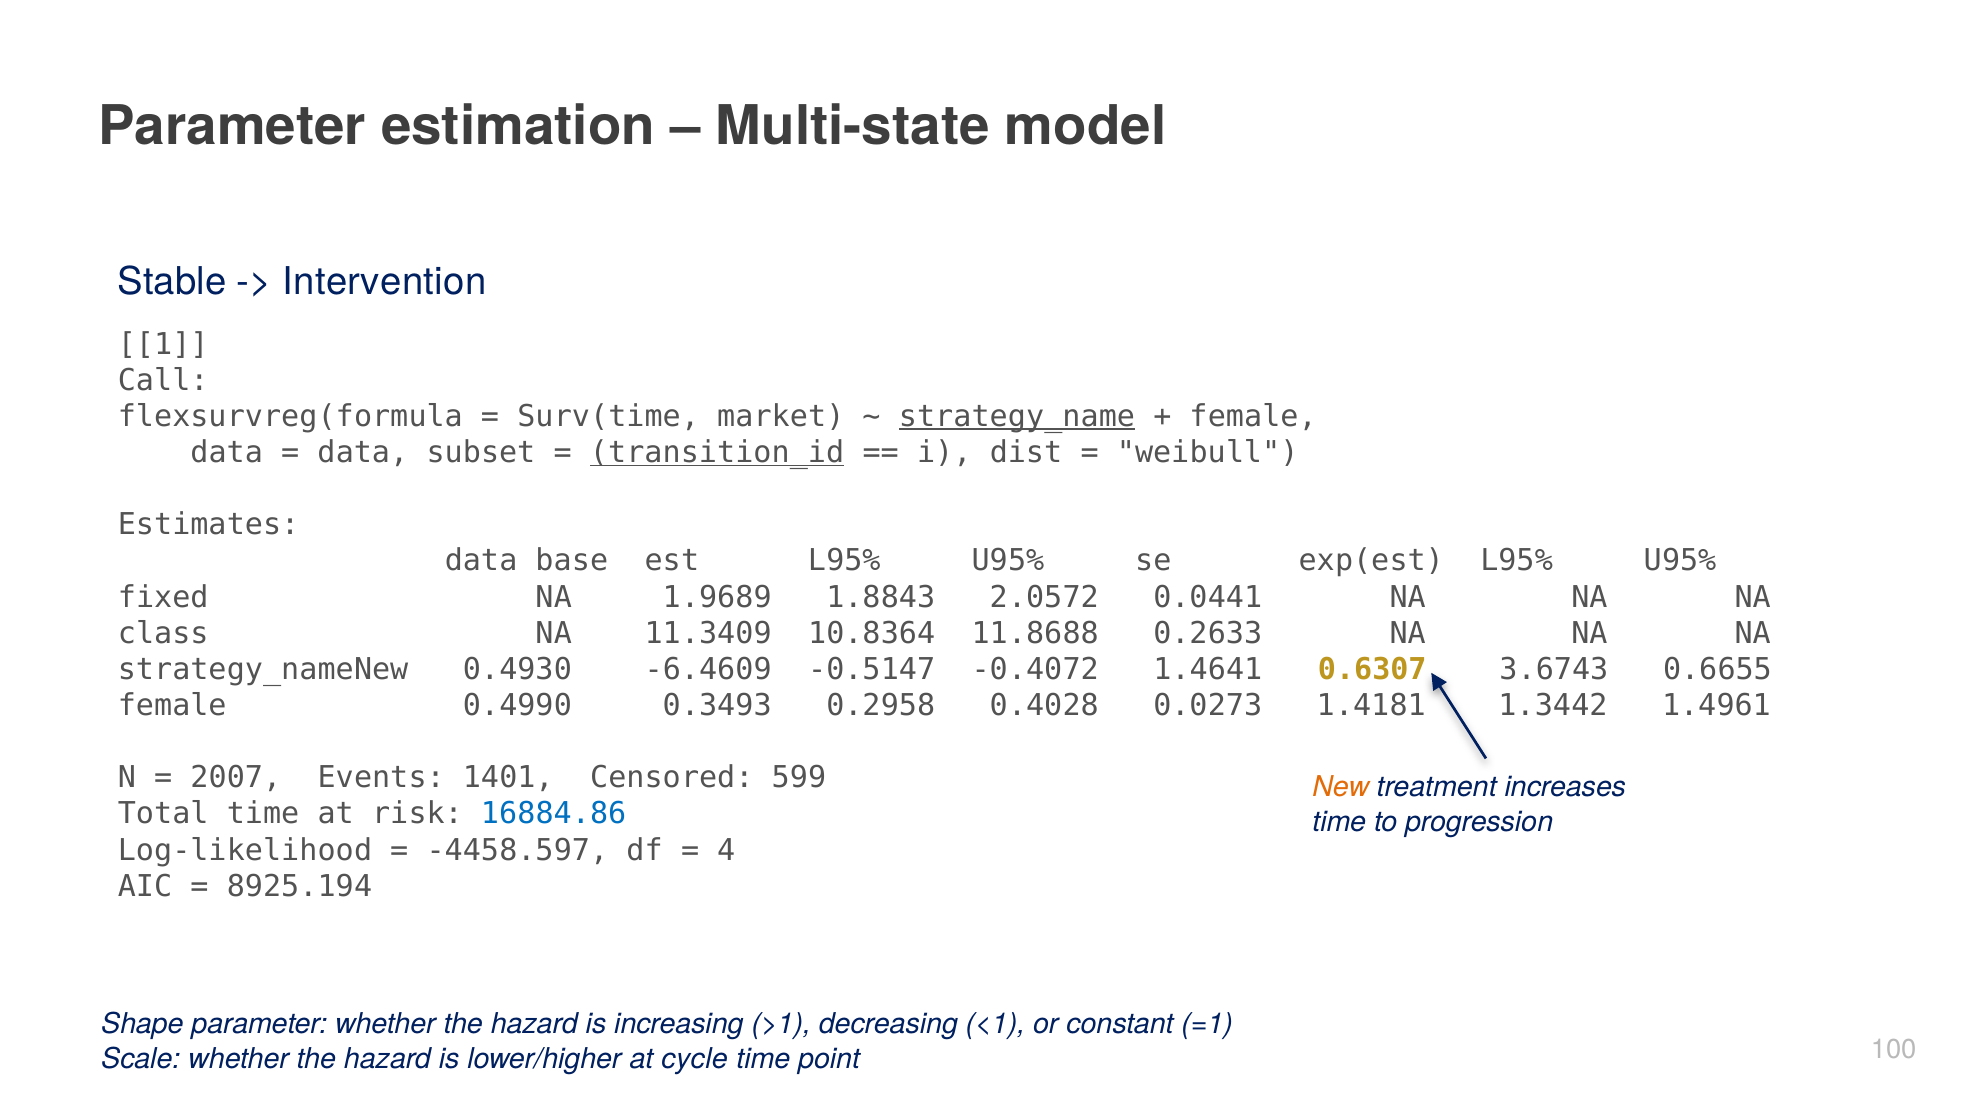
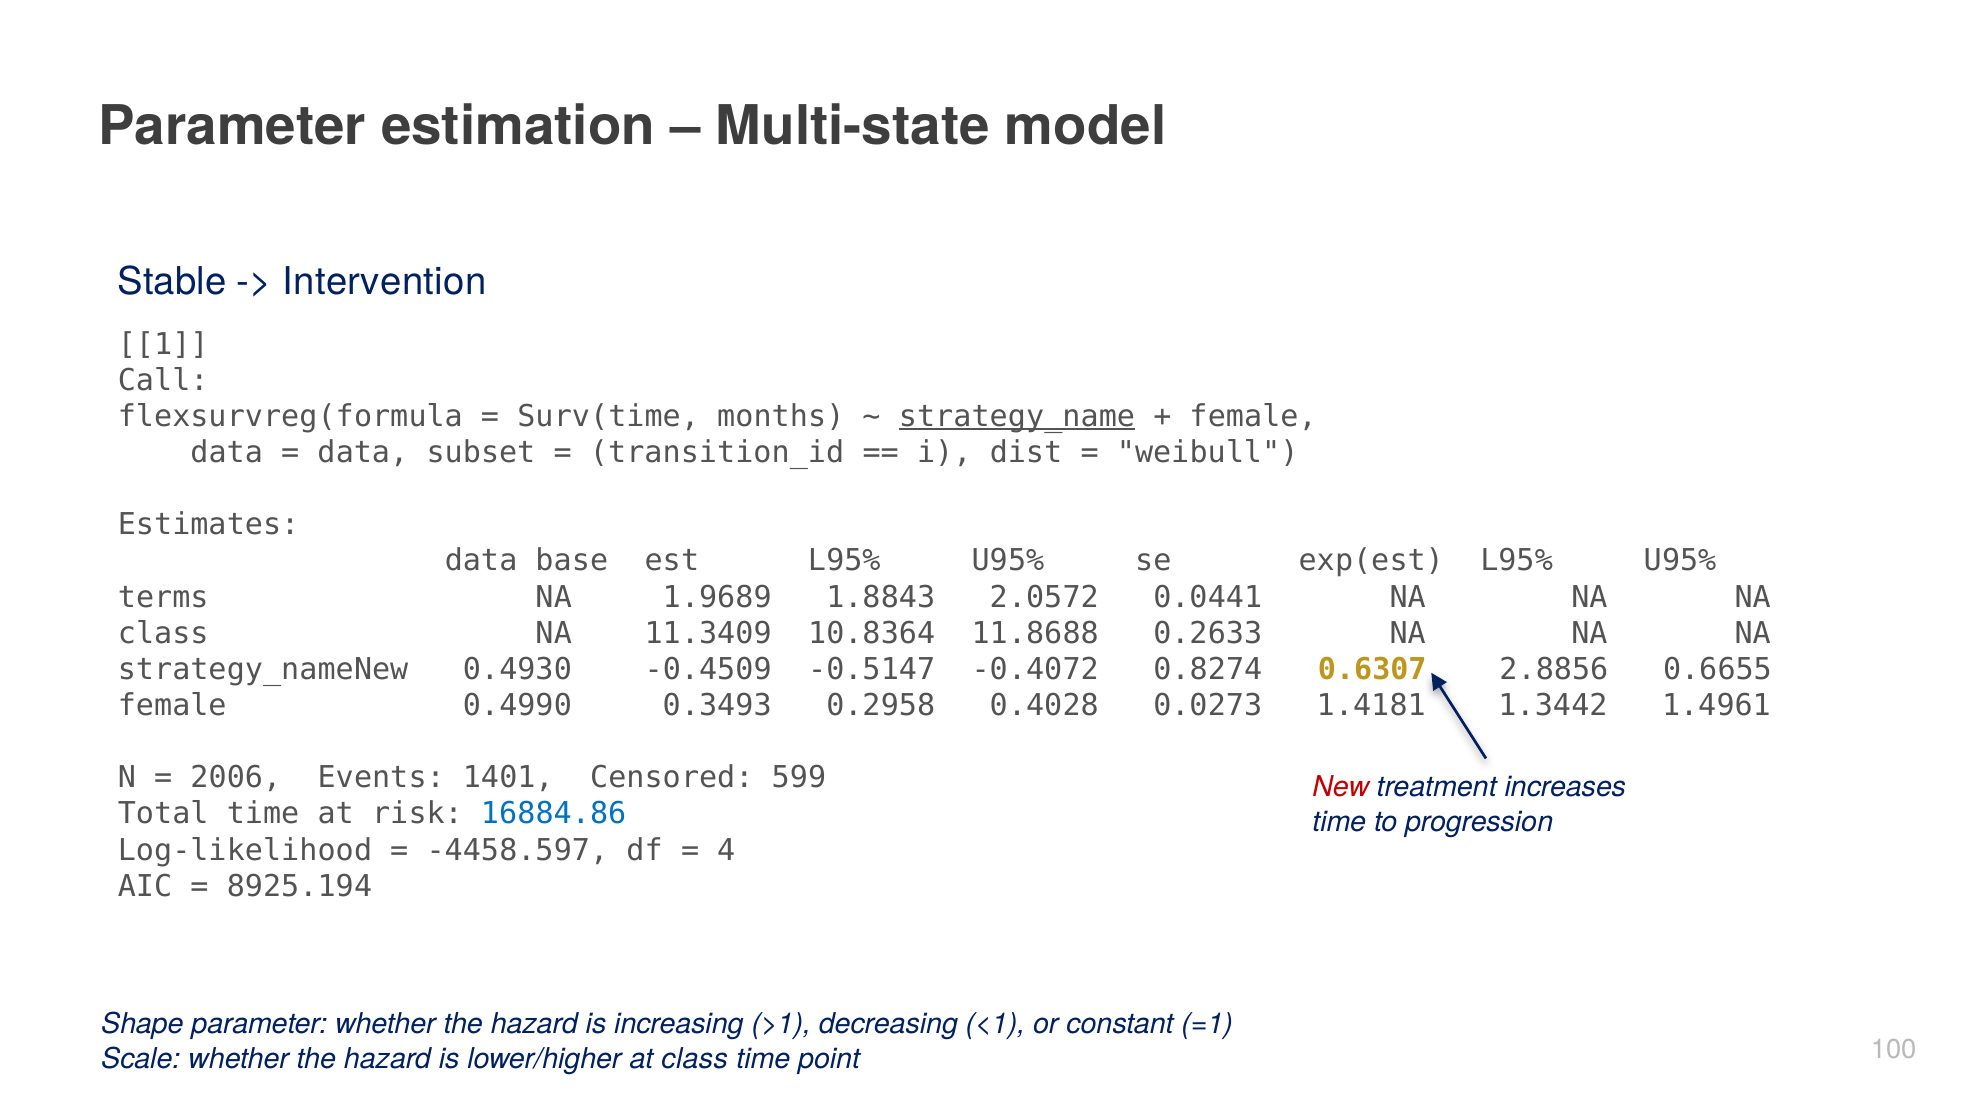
market: market -> months
transition_id underline: present -> none
fixed: fixed -> terms
-6.4609: -6.4609 -> -0.4509
1.4641: 1.4641 -> 0.8274
3.6743: 3.6743 -> 2.8856
2007: 2007 -> 2006
New colour: orange -> red
at cycle: cycle -> class
